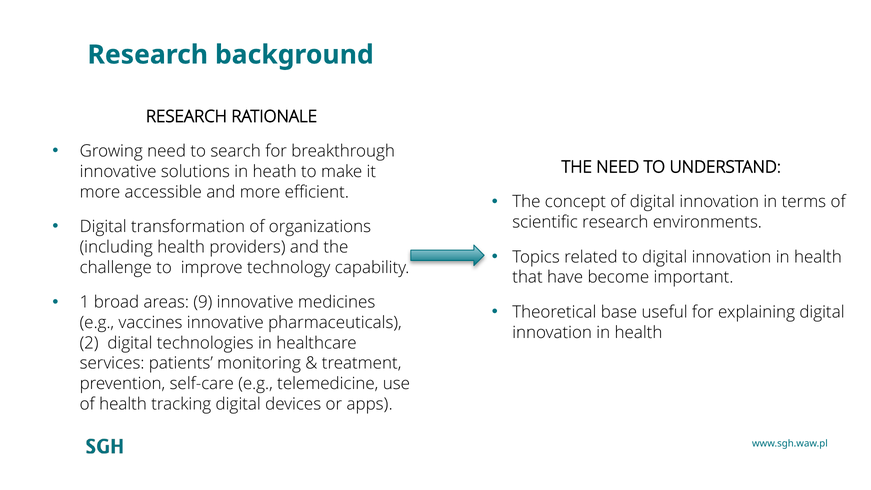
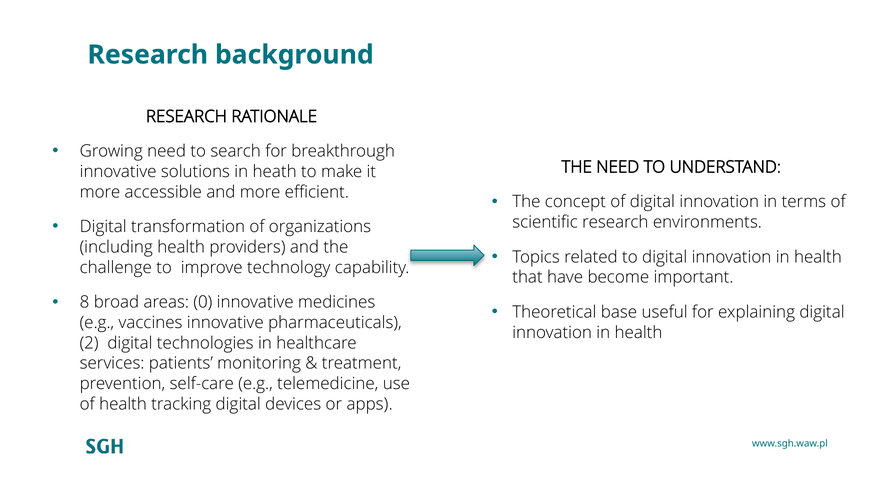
1: 1 -> 8
9: 9 -> 0
